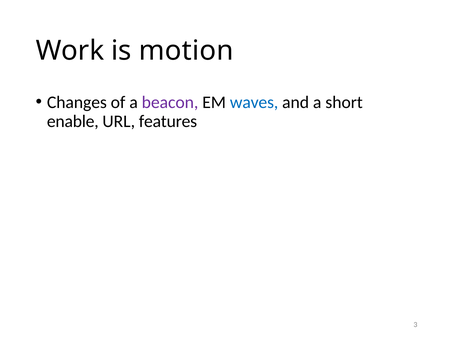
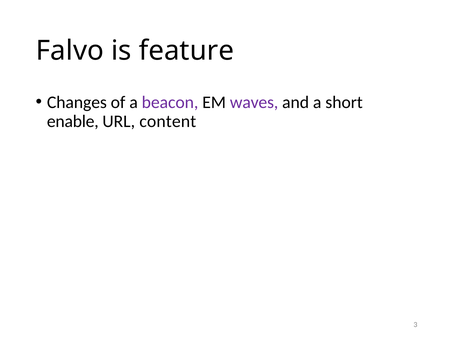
Work: Work -> Falvo
motion: motion -> feature
waves colour: blue -> purple
features: features -> content
